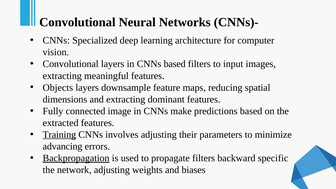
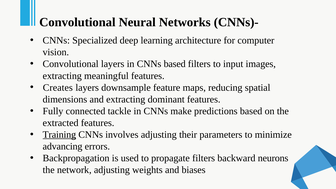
Objects: Objects -> Creates
image: image -> tackle
Backpropagation underline: present -> none
specific: specific -> neurons
